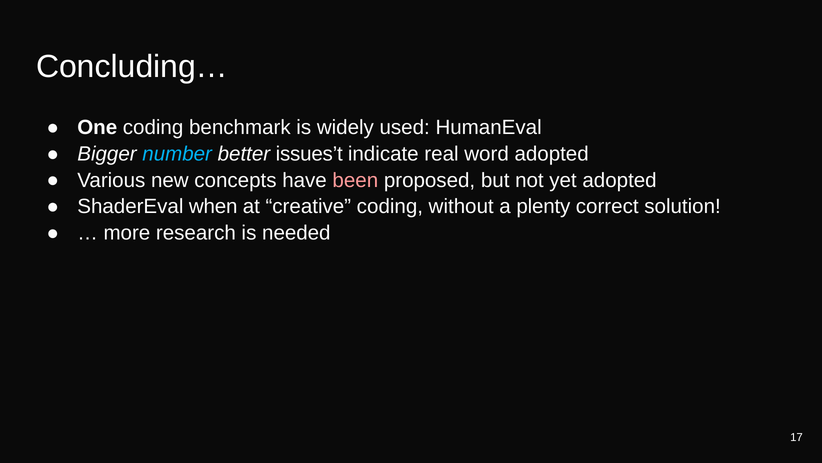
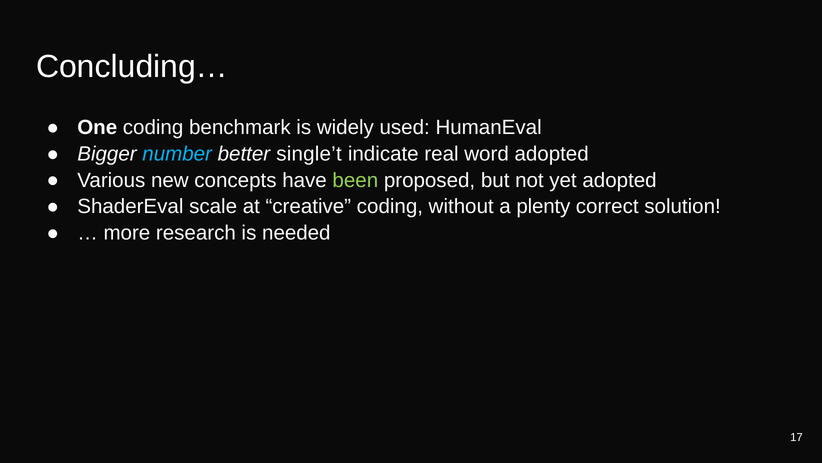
issues’t: issues’t -> single’t
been colour: pink -> light green
when: when -> scale
